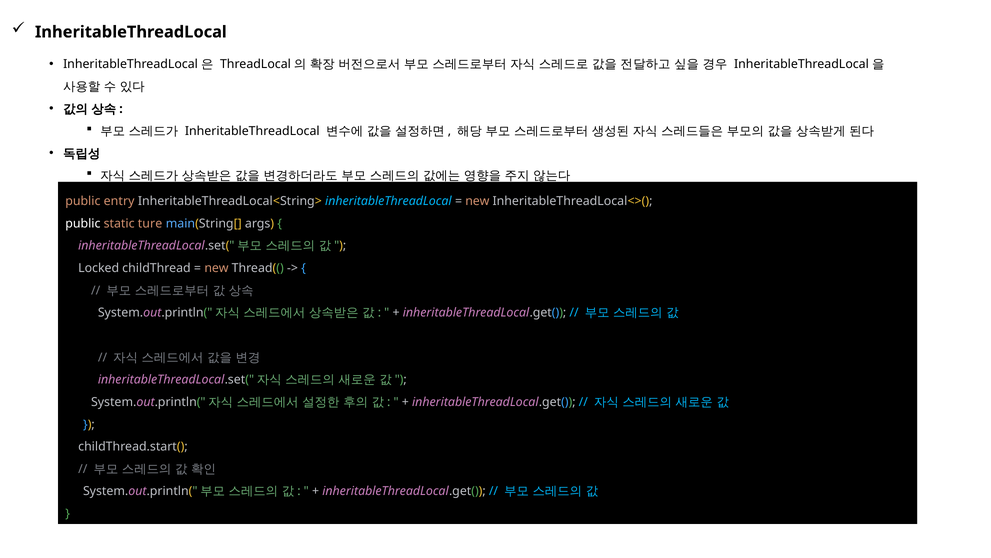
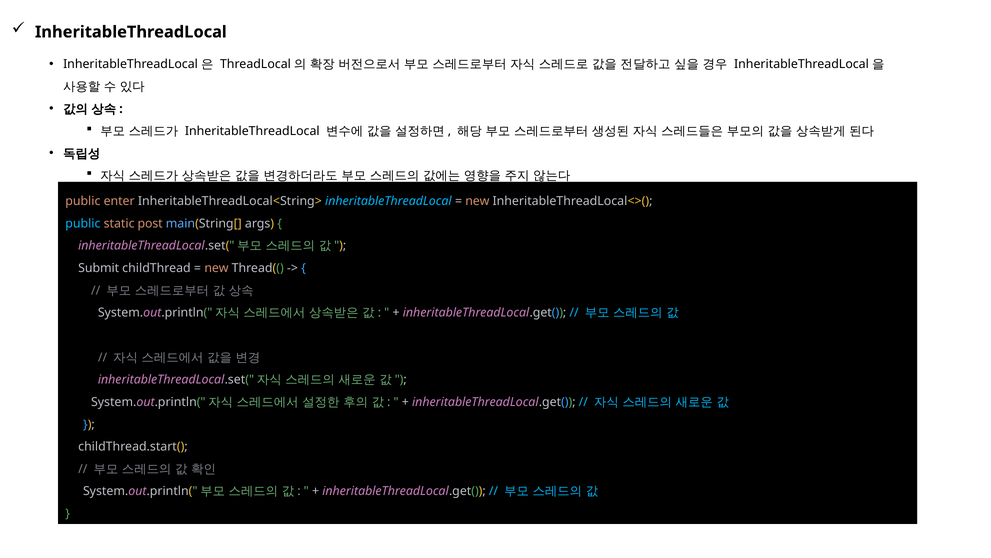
entry: entry -> enter
public at (83, 223) colour: white -> light blue
ture: ture -> post
Locked: Locked -> Submit
